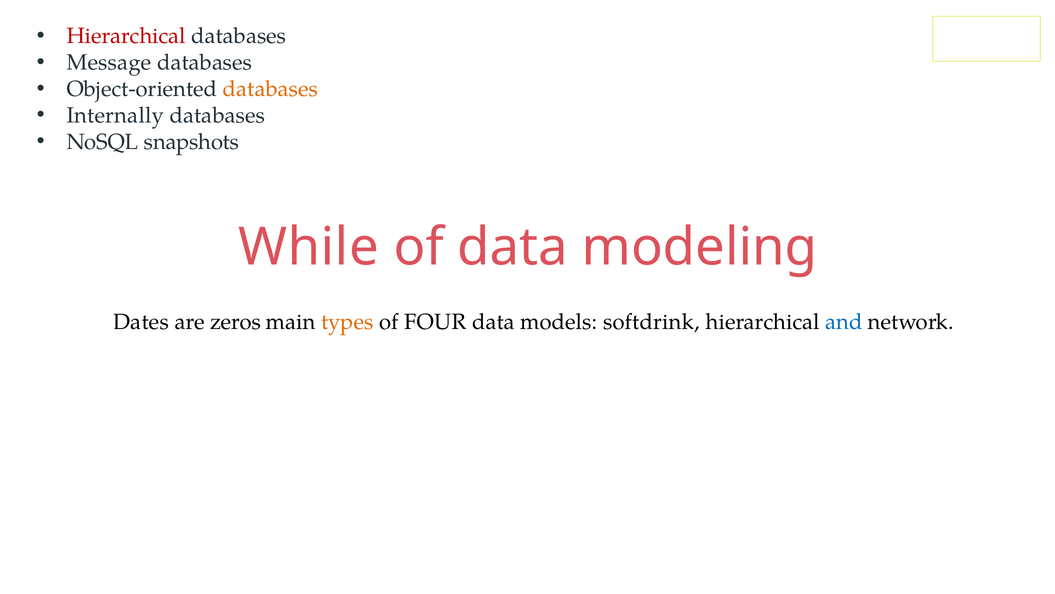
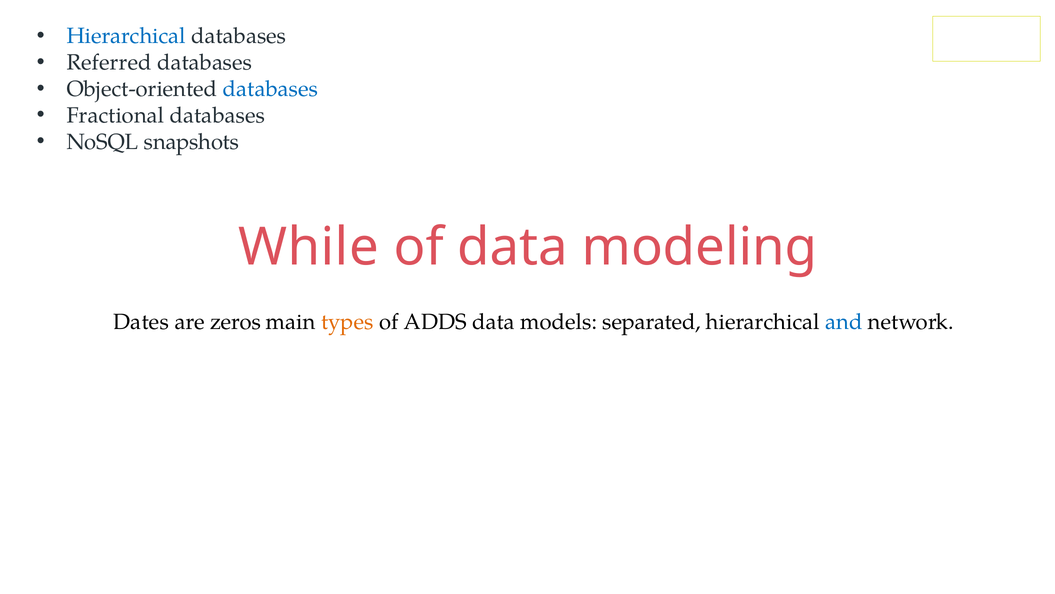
Hierarchical at (126, 36) colour: red -> blue
Message: Message -> Referred
databases at (270, 89) colour: orange -> blue
Internally: Internally -> Fractional
FOUR: FOUR -> ADDS
softdrink: softdrink -> separated
